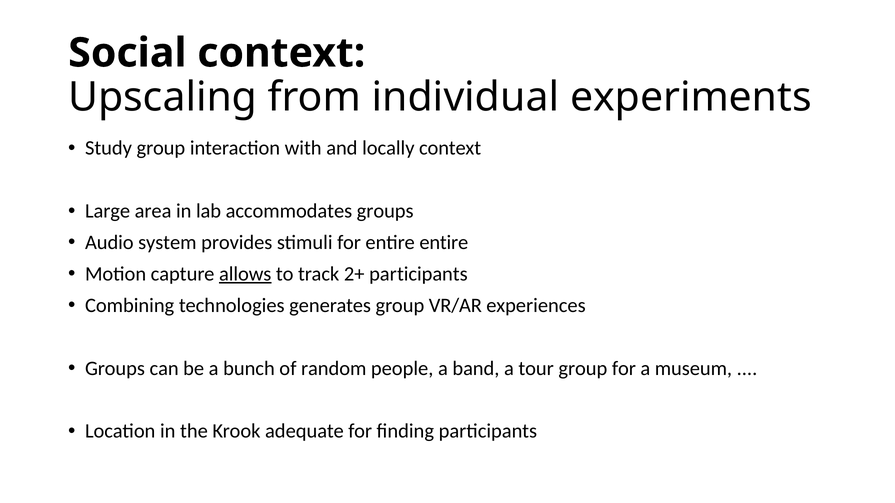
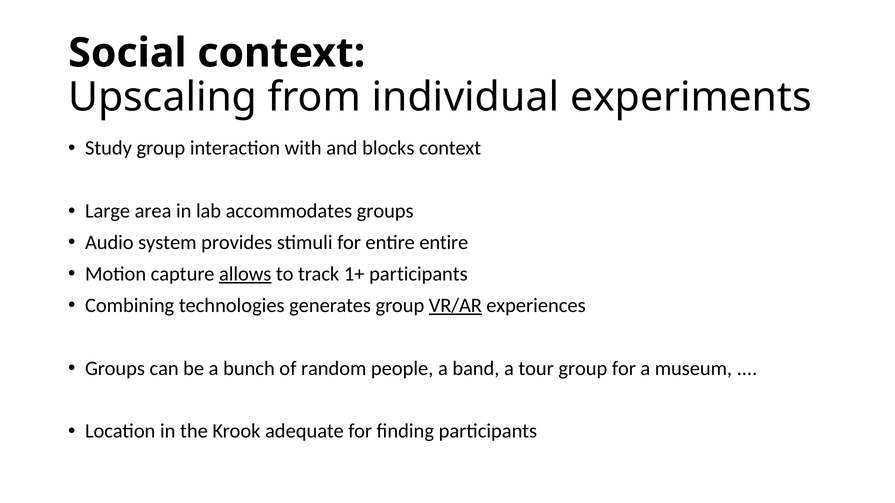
locally: locally -> blocks
2+: 2+ -> 1+
VR/AR underline: none -> present
